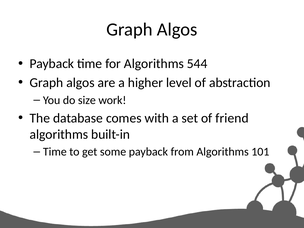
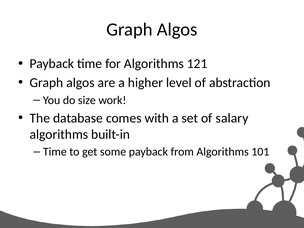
544: 544 -> 121
friend: friend -> salary
